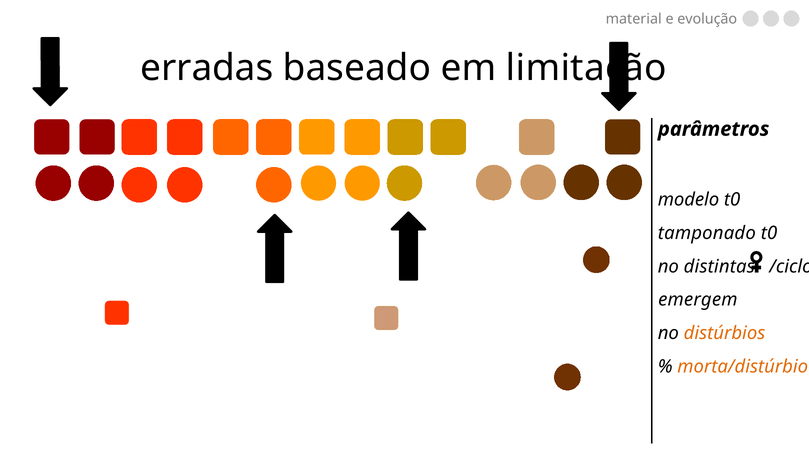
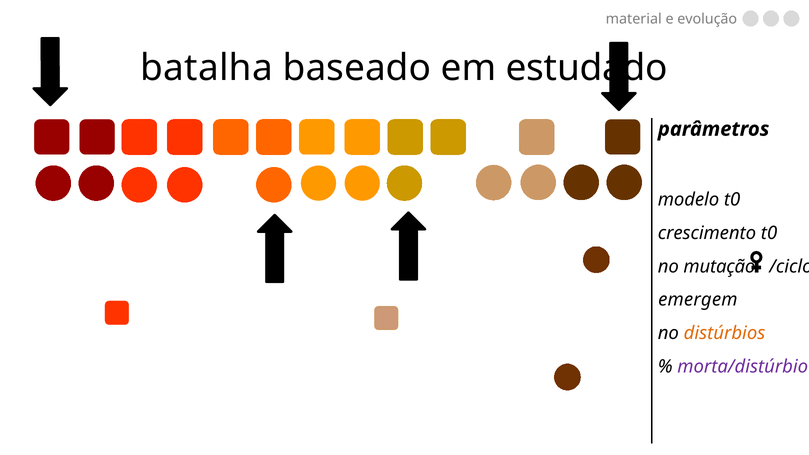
erradas: erradas -> batalha
limitação: limitação -> estudado
tamponado: tamponado -> crescimento
distintas: distintas -> mutação
morta/distúrbio colour: orange -> purple
